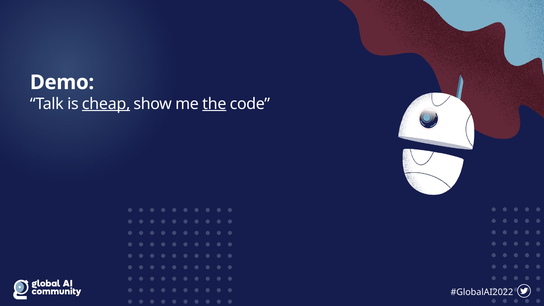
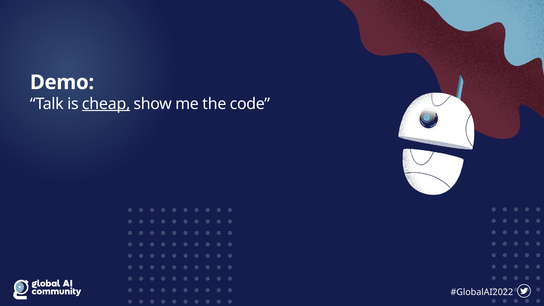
the underline: present -> none
